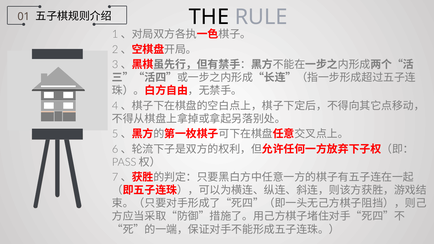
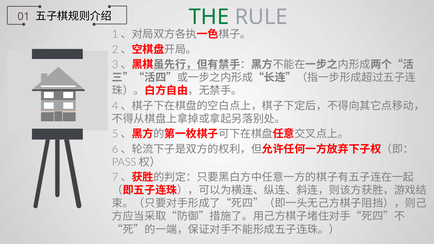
THE colour: black -> green
